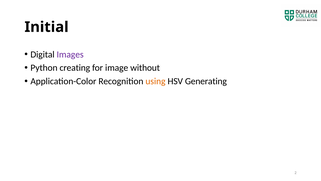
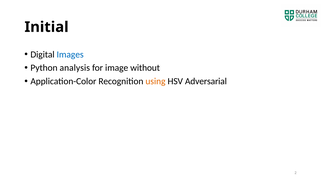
Images colour: purple -> blue
creating: creating -> analysis
Generating: Generating -> Adversarial
